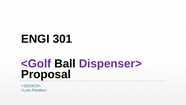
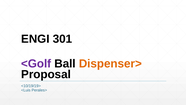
Dispenser> colour: purple -> orange
